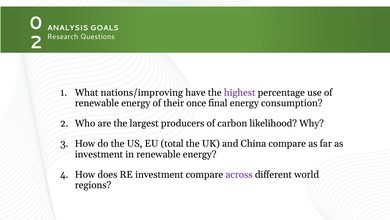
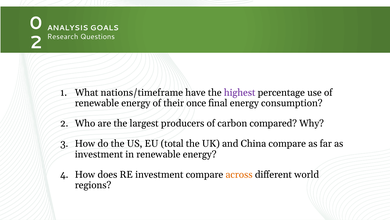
nations/improving: nations/improving -> nations/timeframe
likelihood: likelihood -> compared
across colour: purple -> orange
